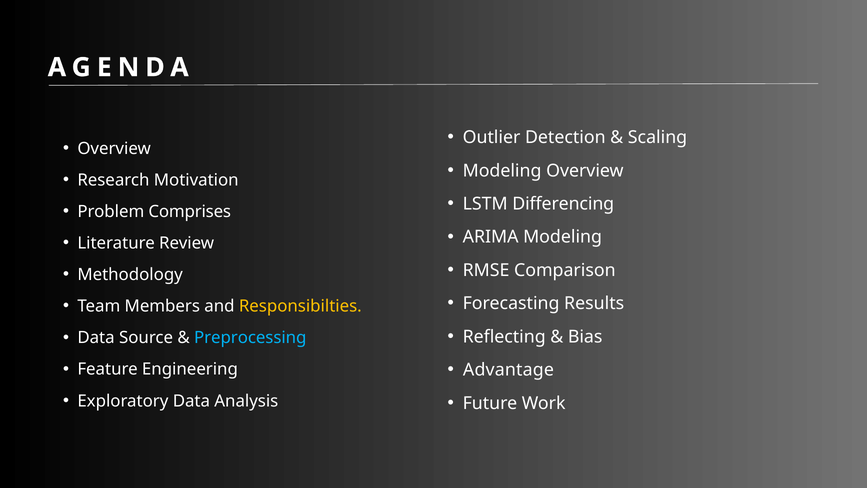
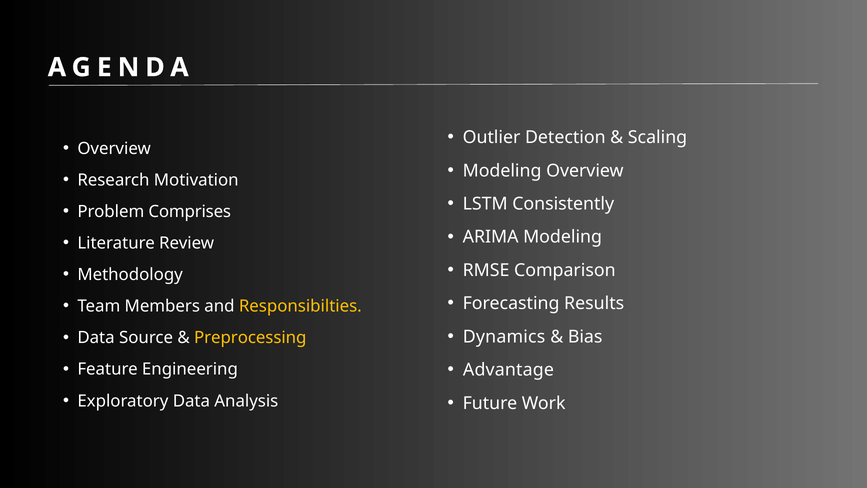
Differencing: Differencing -> Consistently
Reflecting: Reflecting -> Dynamics
Preprocessing colour: light blue -> yellow
